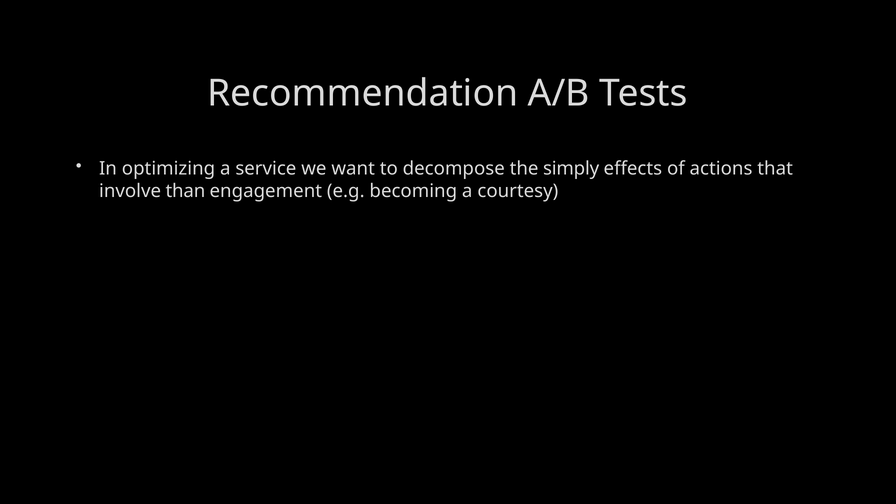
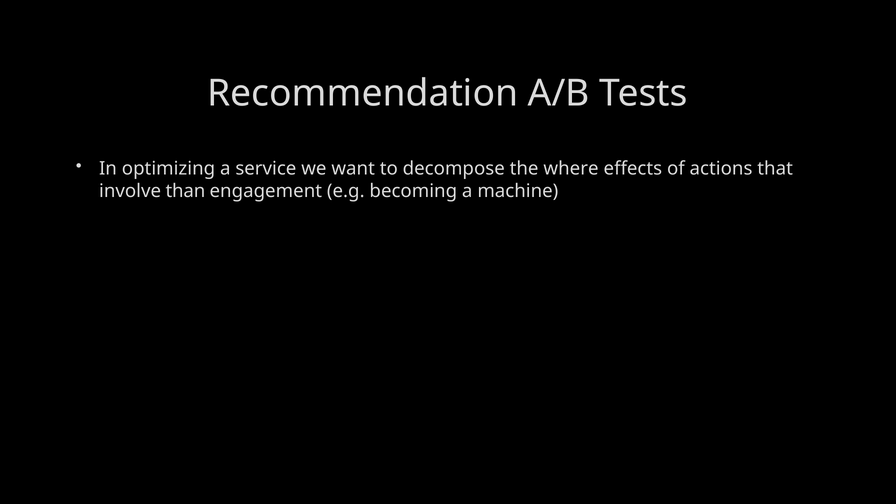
simply: simply -> where
courtesy: courtesy -> machine
